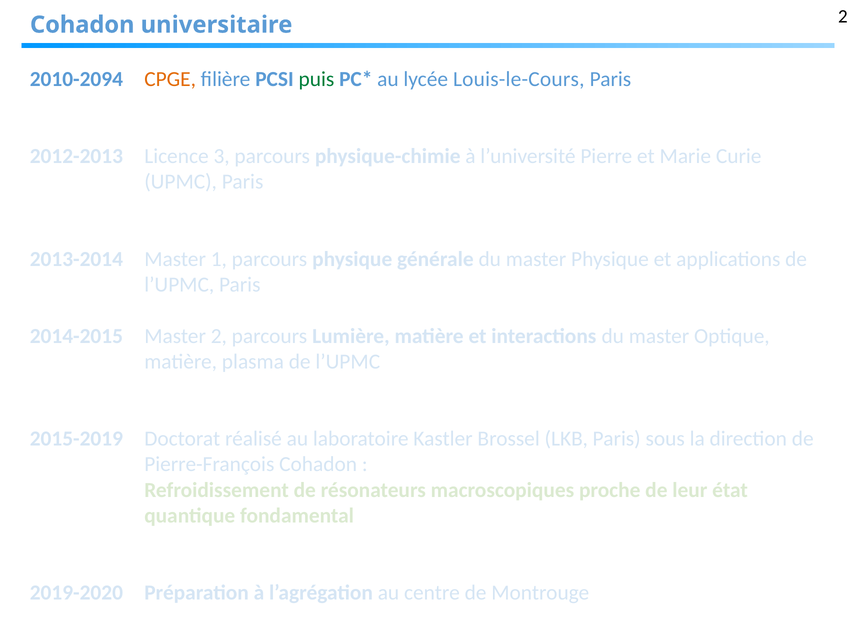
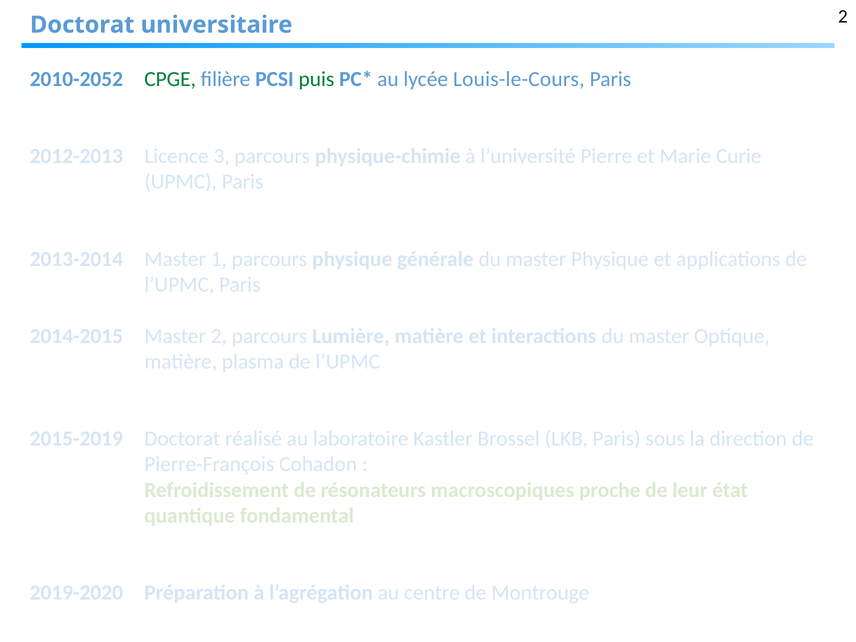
Cohadon at (82, 25): Cohadon -> Doctorat
2010-2094: 2010-2094 -> 2010-2052
CPGE colour: orange -> green
